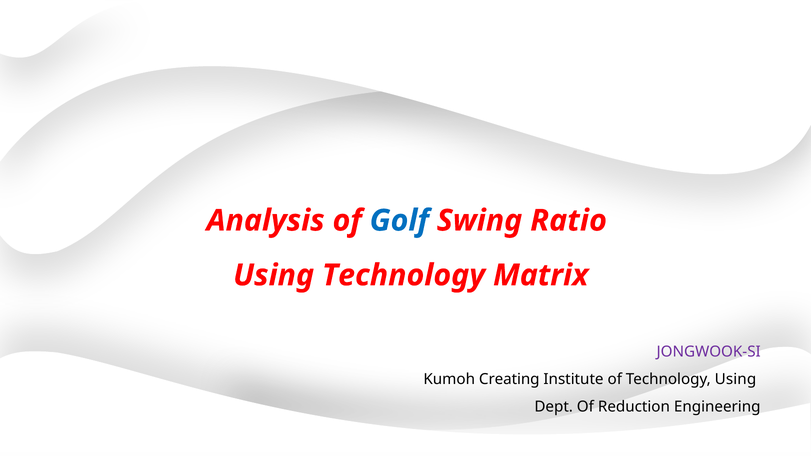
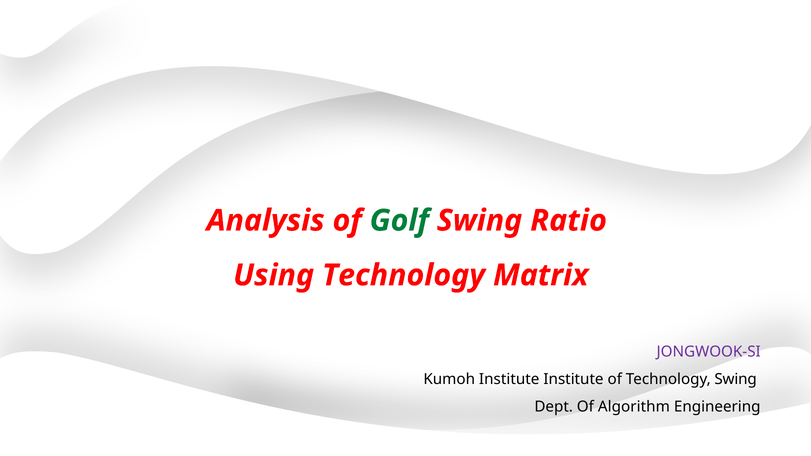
Golf colour: blue -> green
Kumoh Creating: Creating -> Institute
Technology Using: Using -> Swing
Reduction: Reduction -> Algorithm
